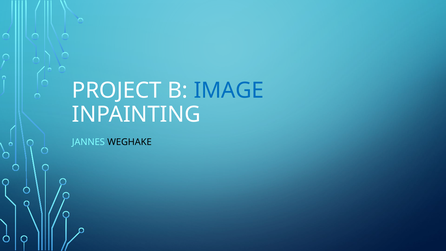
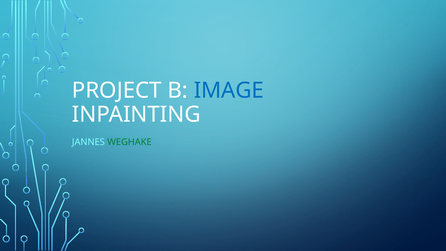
WEGHAKE colour: black -> green
